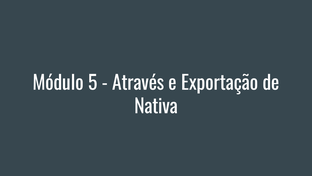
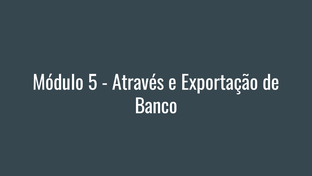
Nativa: Nativa -> Banco
